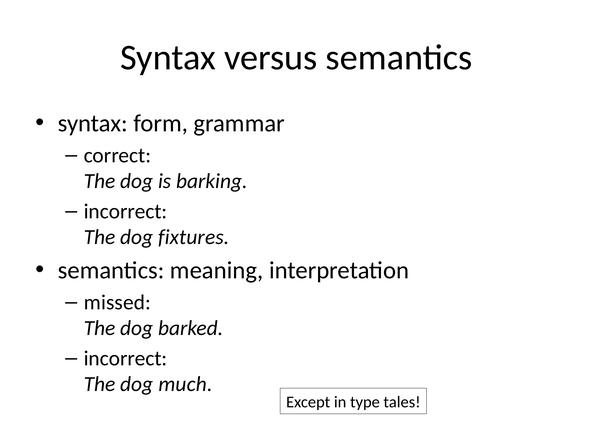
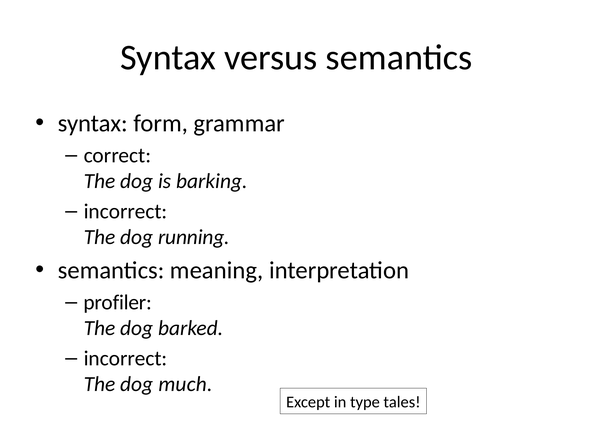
fixtures: fixtures -> running
missed: missed -> profiler
